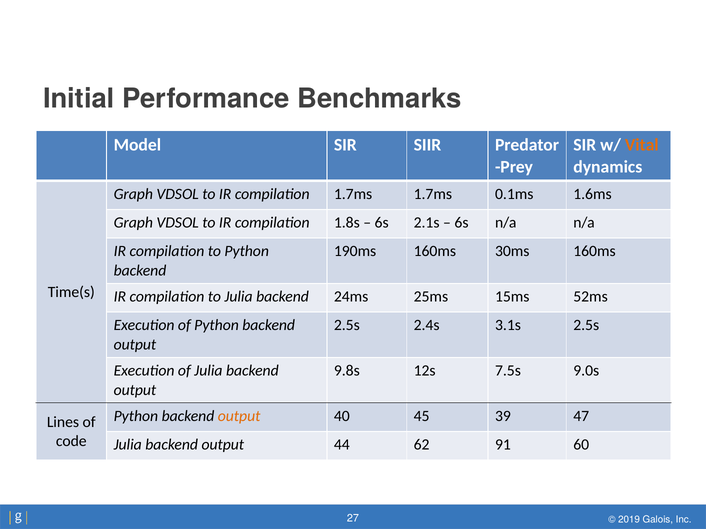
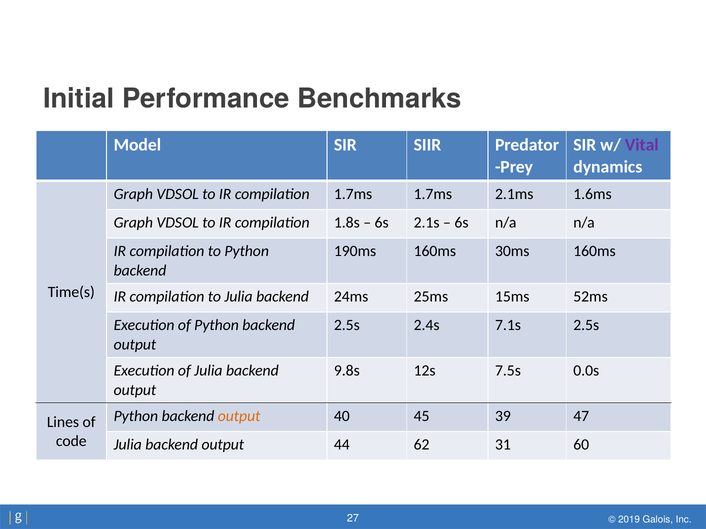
Vital colour: orange -> purple
0.1ms: 0.1ms -> 2.1ms
3.1s: 3.1s -> 7.1s
9.0s: 9.0s -> 0.0s
91: 91 -> 31
